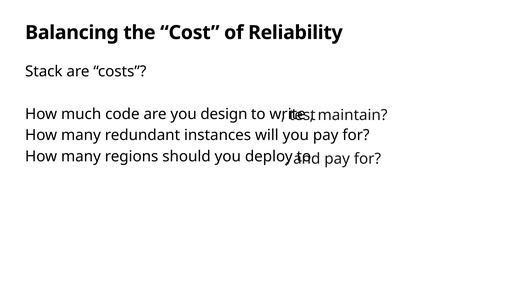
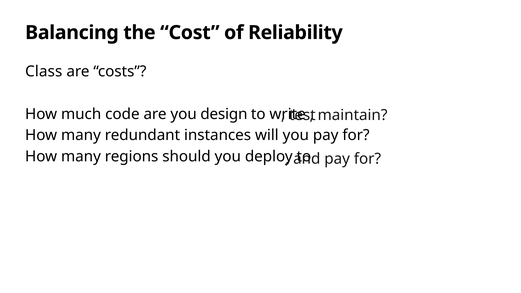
Stack: Stack -> Class
